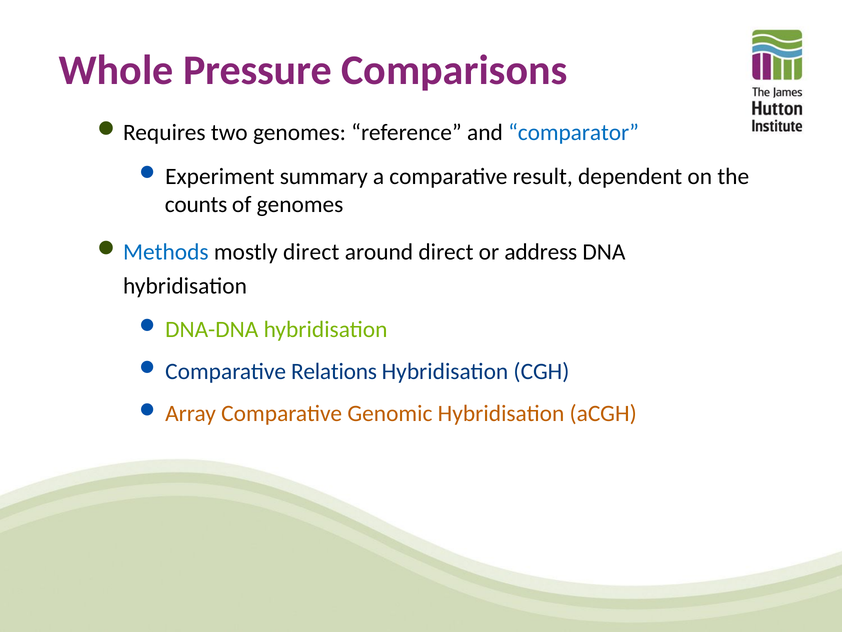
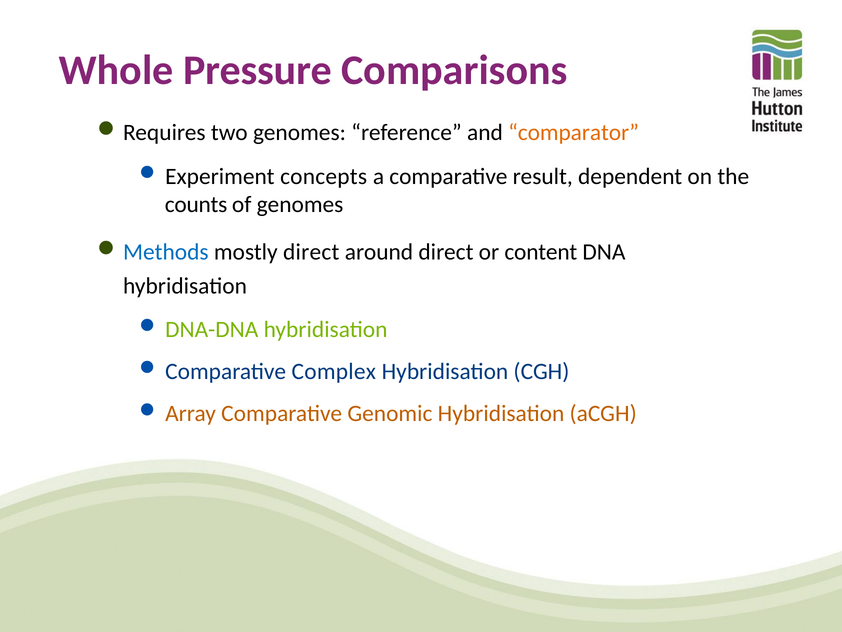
comparator colour: blue -> orange
summary: summary -> concepts
address: address -> content
Relations: Relations -> Complex
